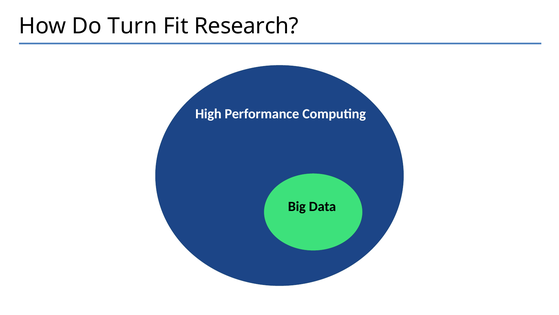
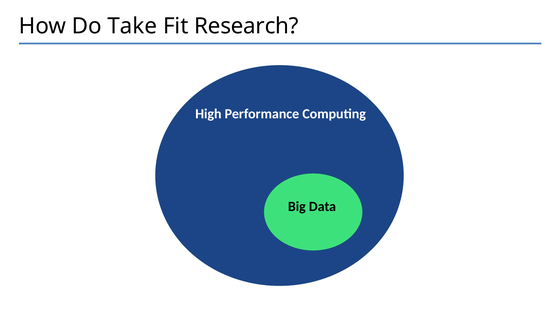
Turn: Turn -> Take
